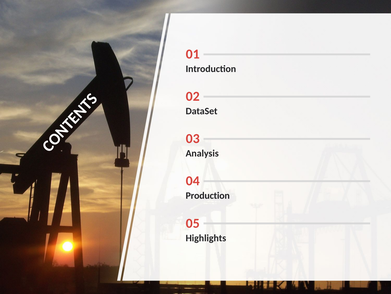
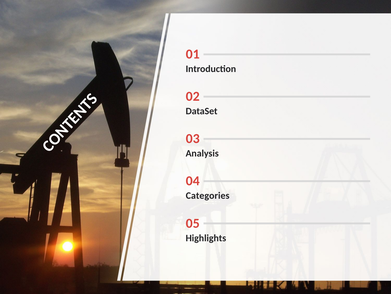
Production: Production -> Categories
